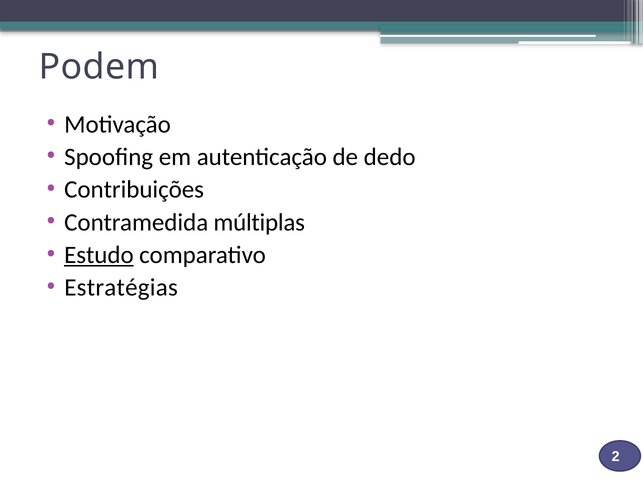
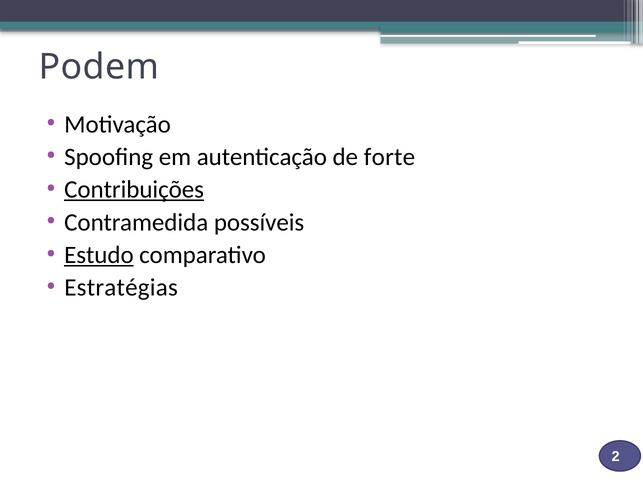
dedo: dedo -> forte
Contribuições underline: none -> present
múltiplas: múltiplas -> possíveis
